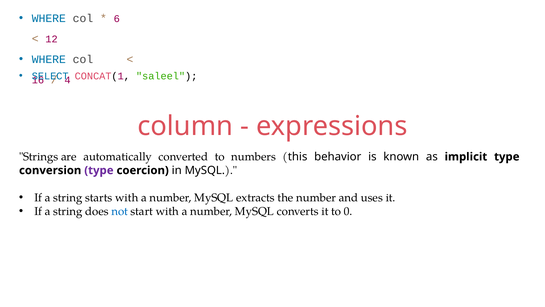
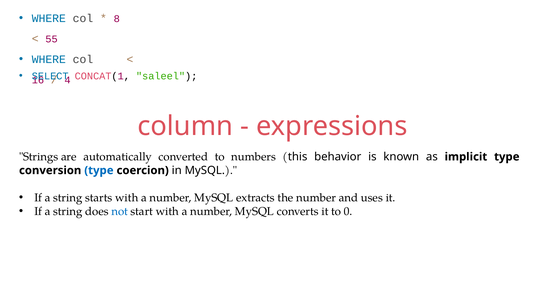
6: 6 -> 8
12: 12 -> 55
type at (99, 170) colour: purple -> blue
